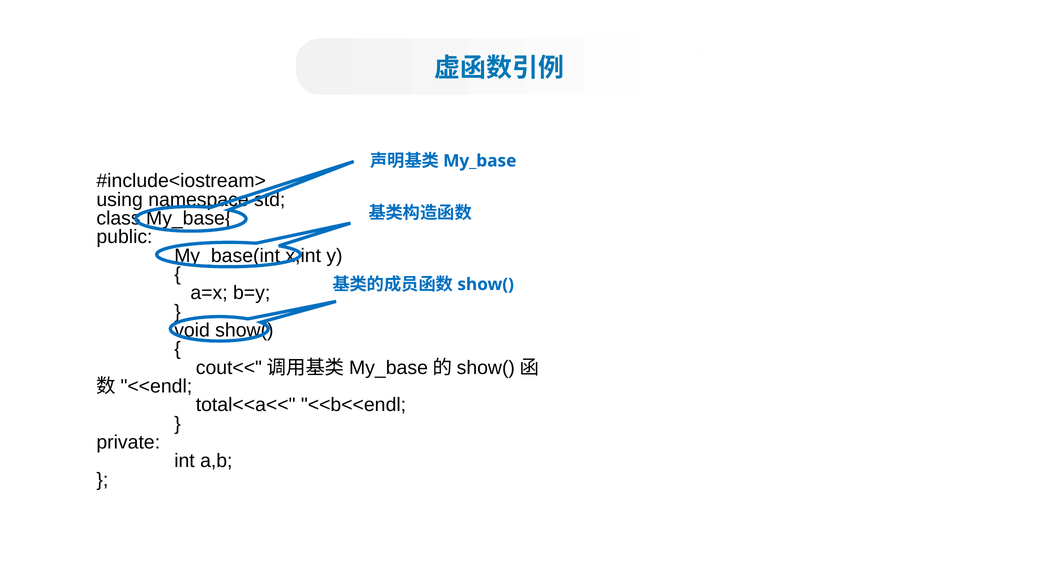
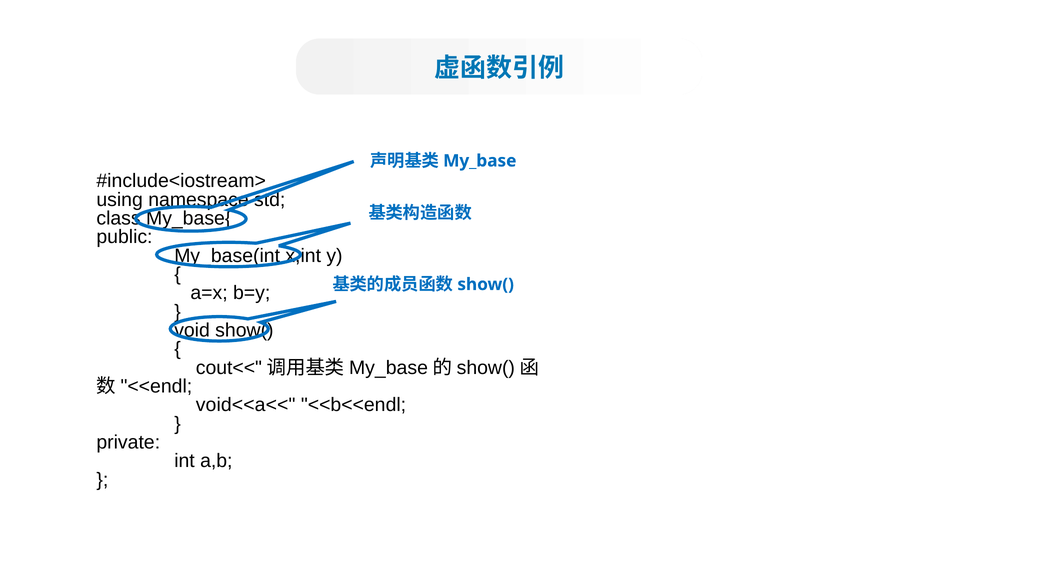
total<<a<<: total<<a<< -> void<<a<<
